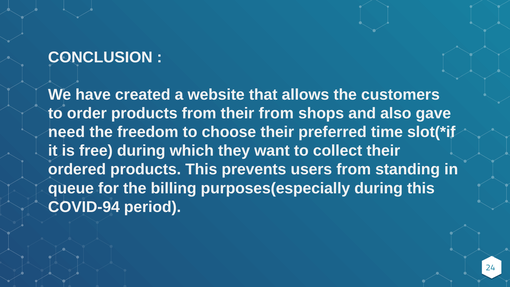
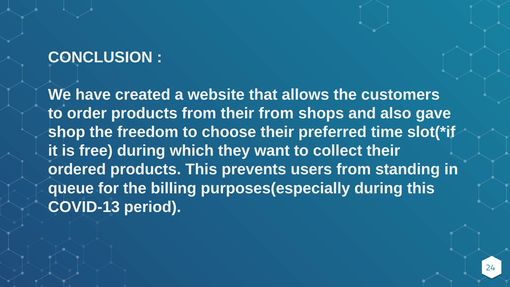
need: need -> shop
COVID-94: COVID-94 -> COVID-13
